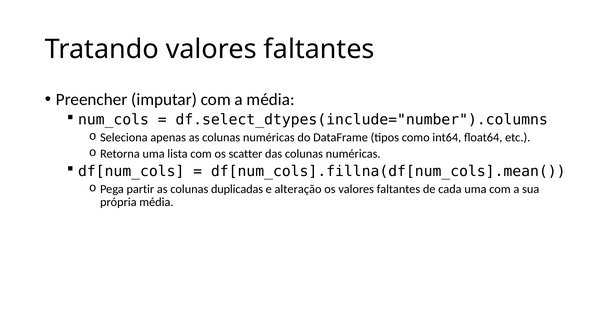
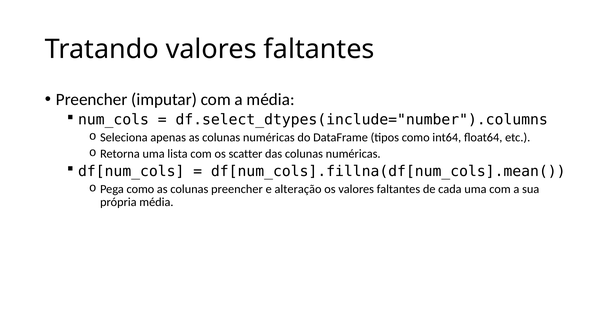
Pega partir: partir -> como
colunas duplicadas: duplicadas -> preencher
